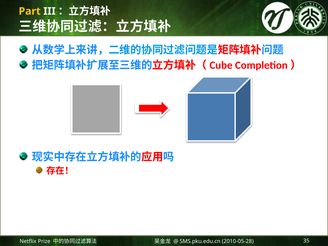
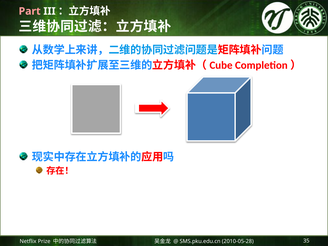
Part colour: yellow -> pink
